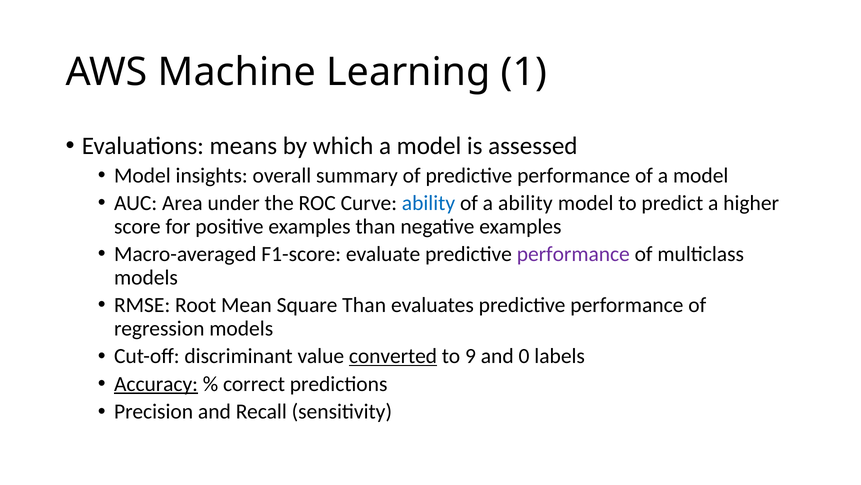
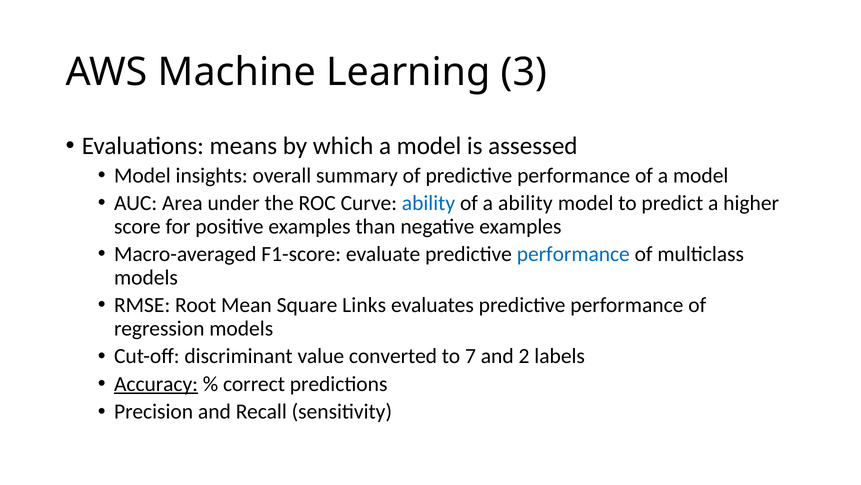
1: 1 -> 3
performance at (573, 254) colour: purple -> blue
Square Than: Than -> Links
converted underline: present -> none
9: 9 -> 7
0: 0 -> 2
